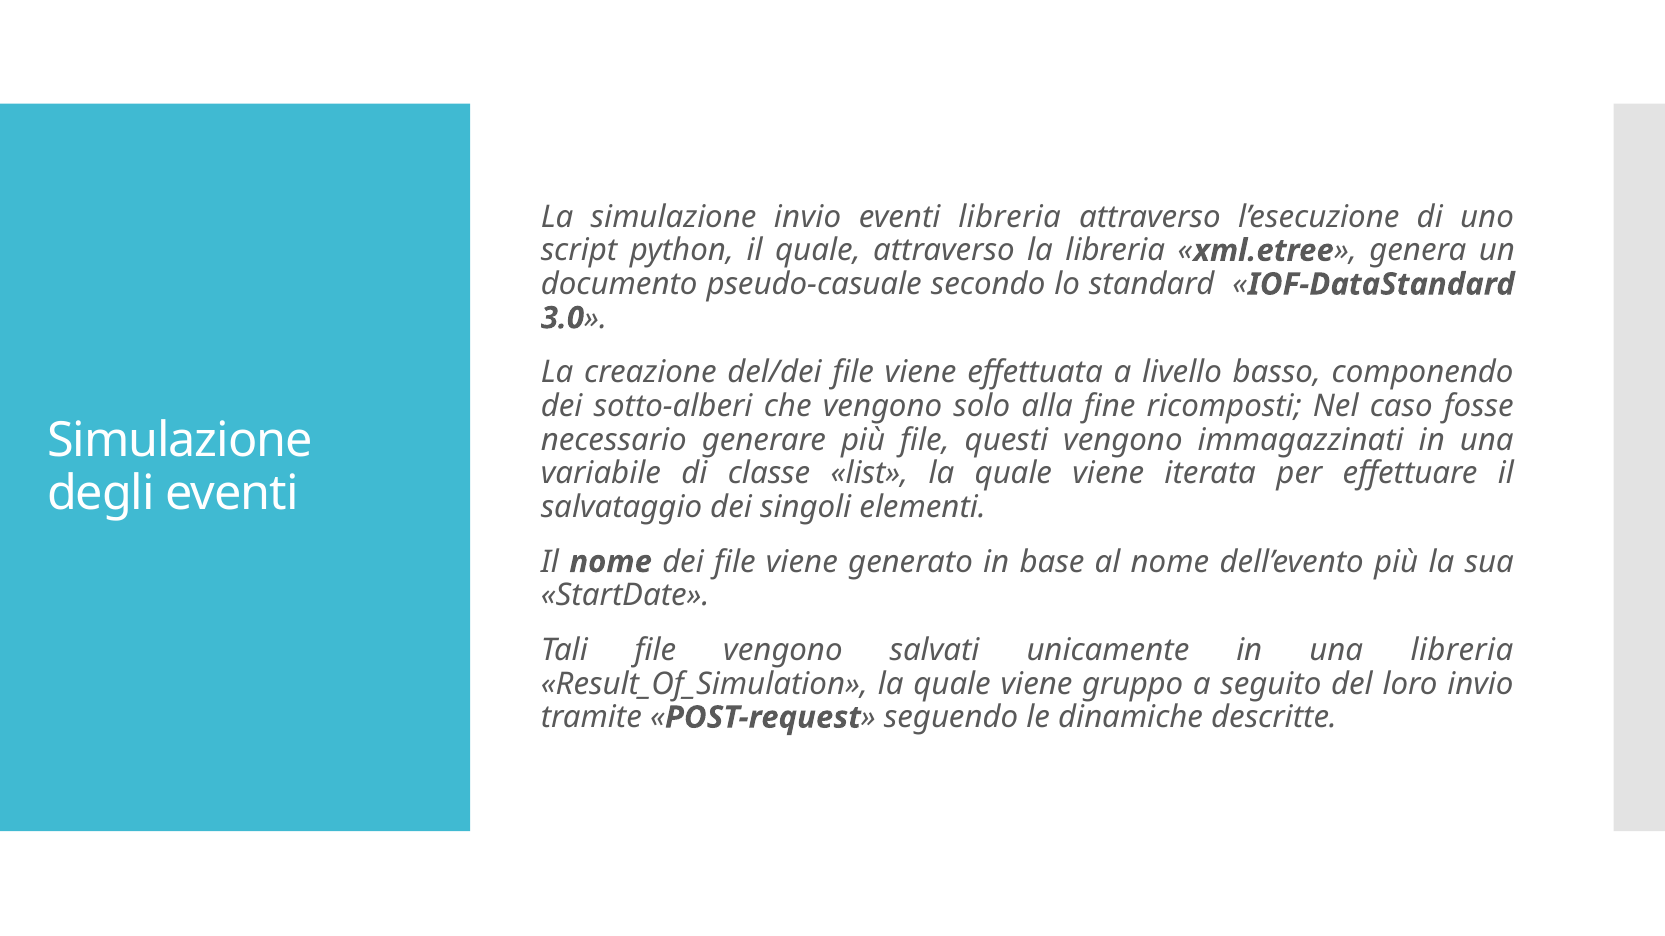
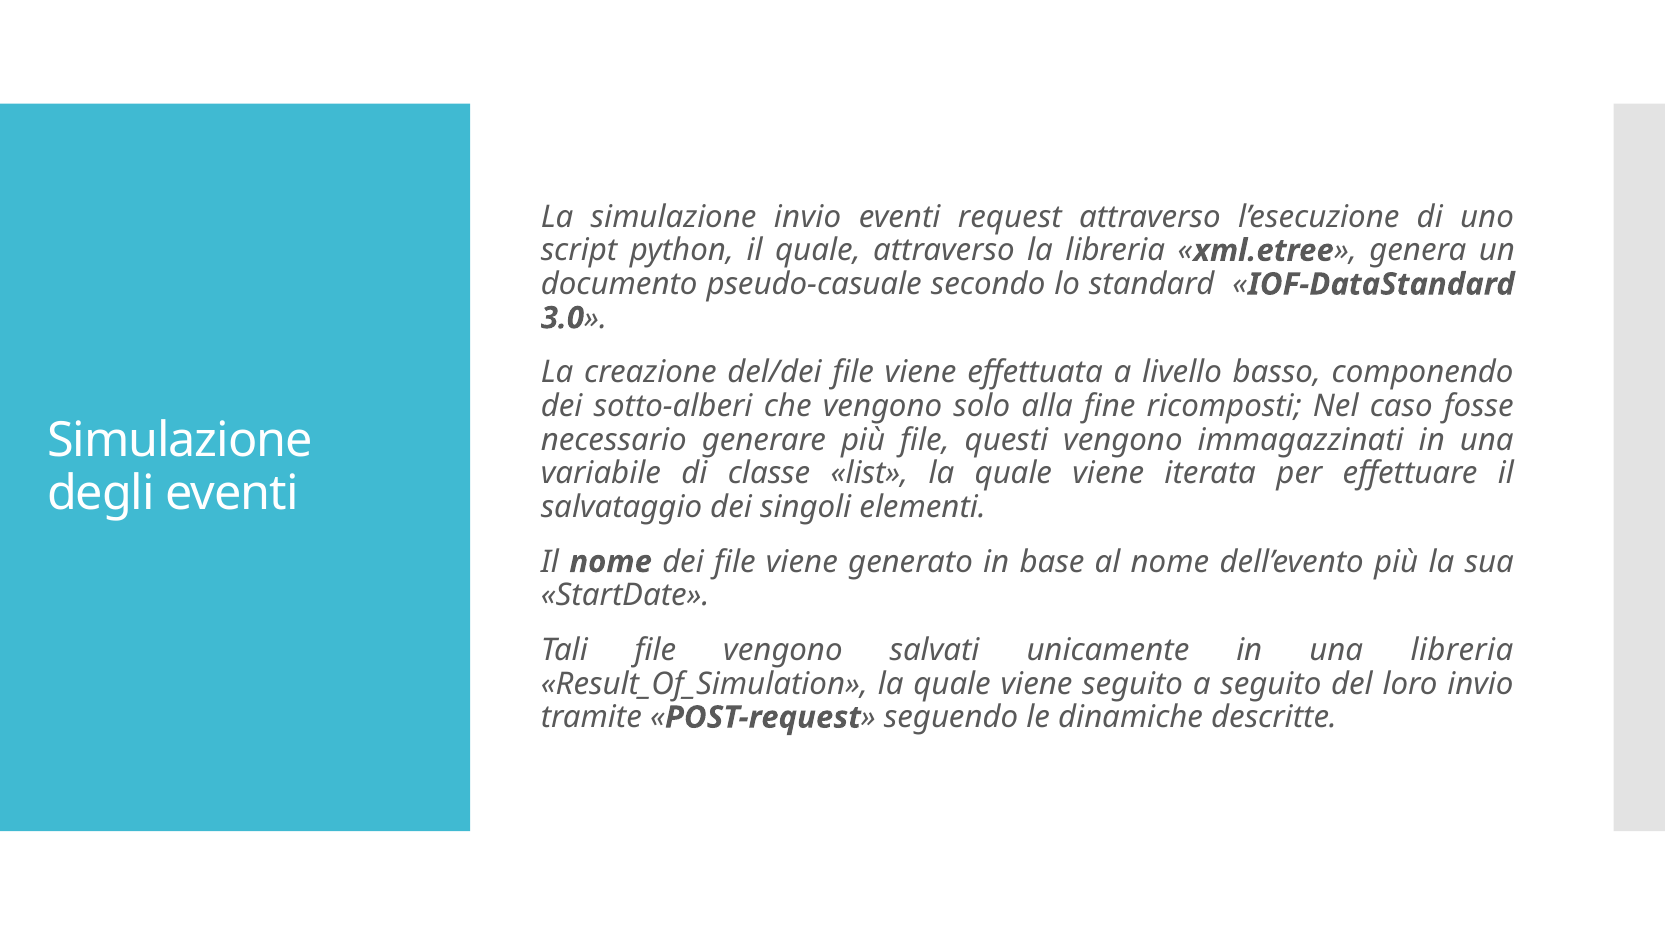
eventi libreria: libreria -> request
viene gruppo: gruppo -> seguito
